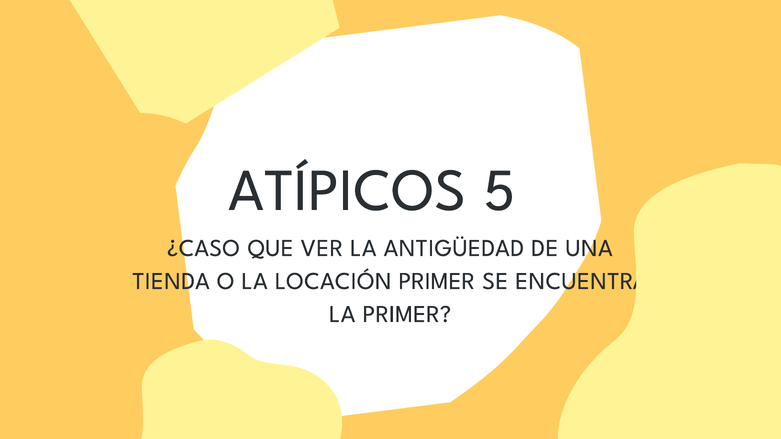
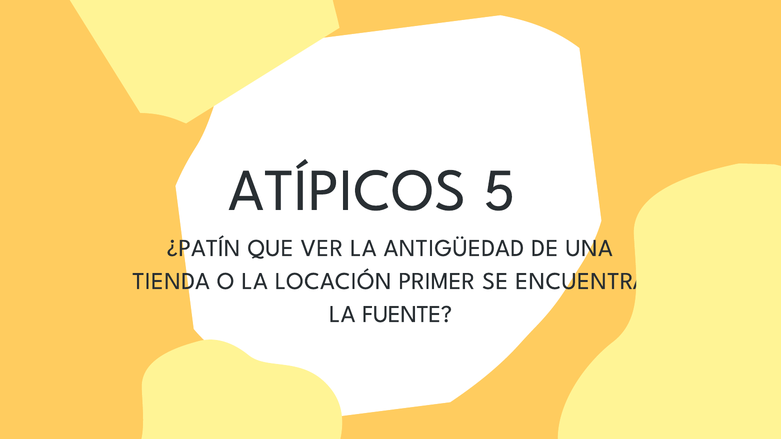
¿CASO: ¿CASO -> ¿PATÍN
LA PRIMER: PRIMER -> FUENTE
